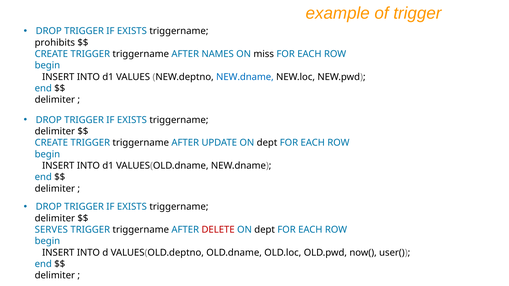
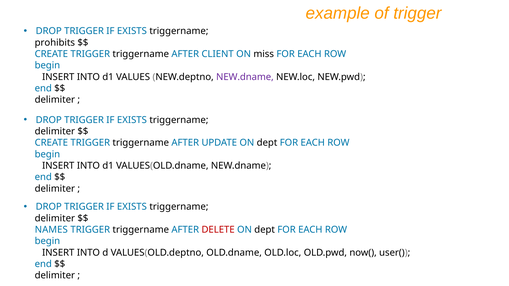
NAMES: NAMES -> CLIENT
NEW.dname at (245, 77) colour: blue -> purple
SERVES: SERVES -> NAMES
